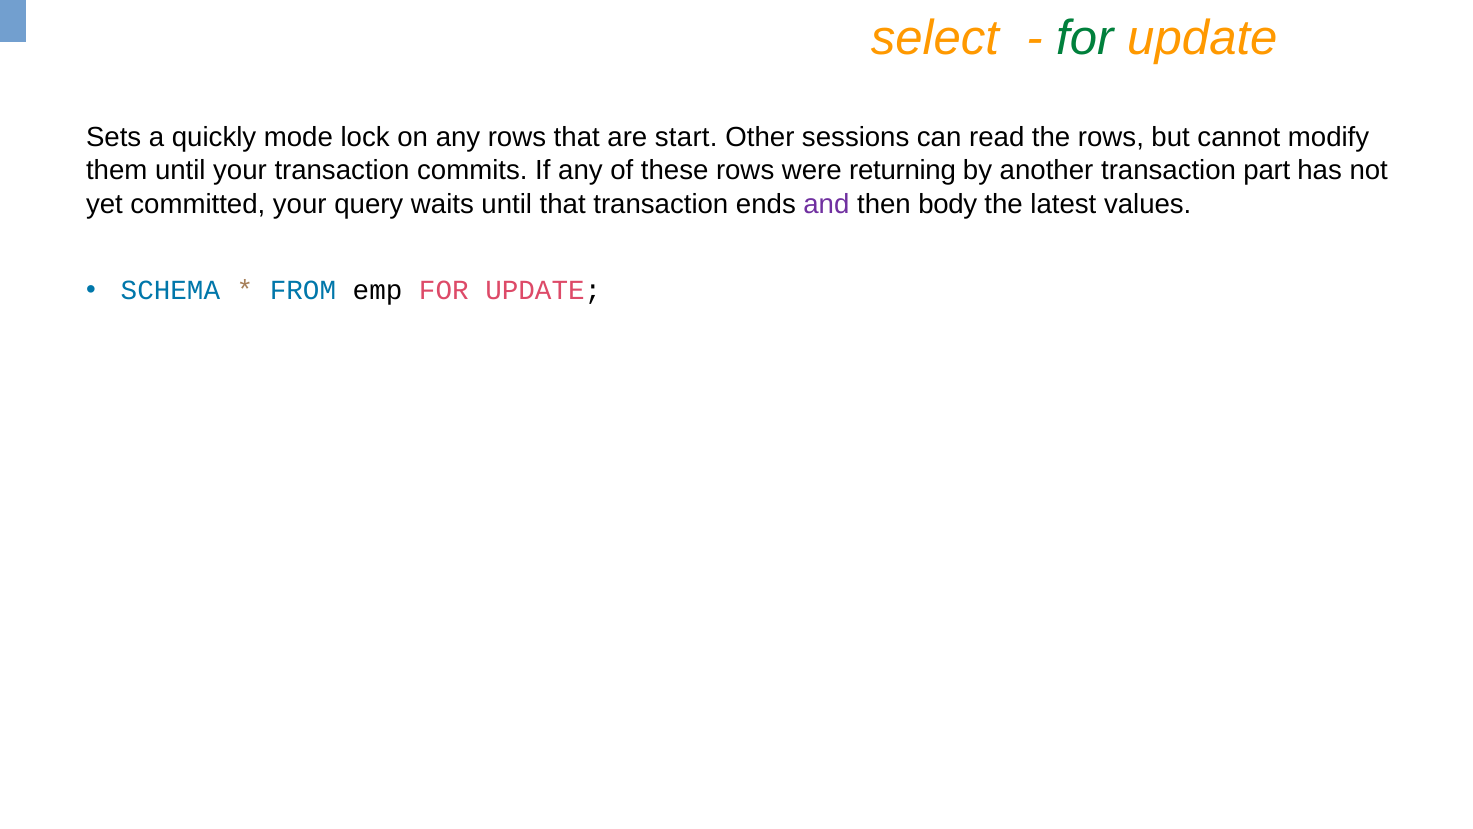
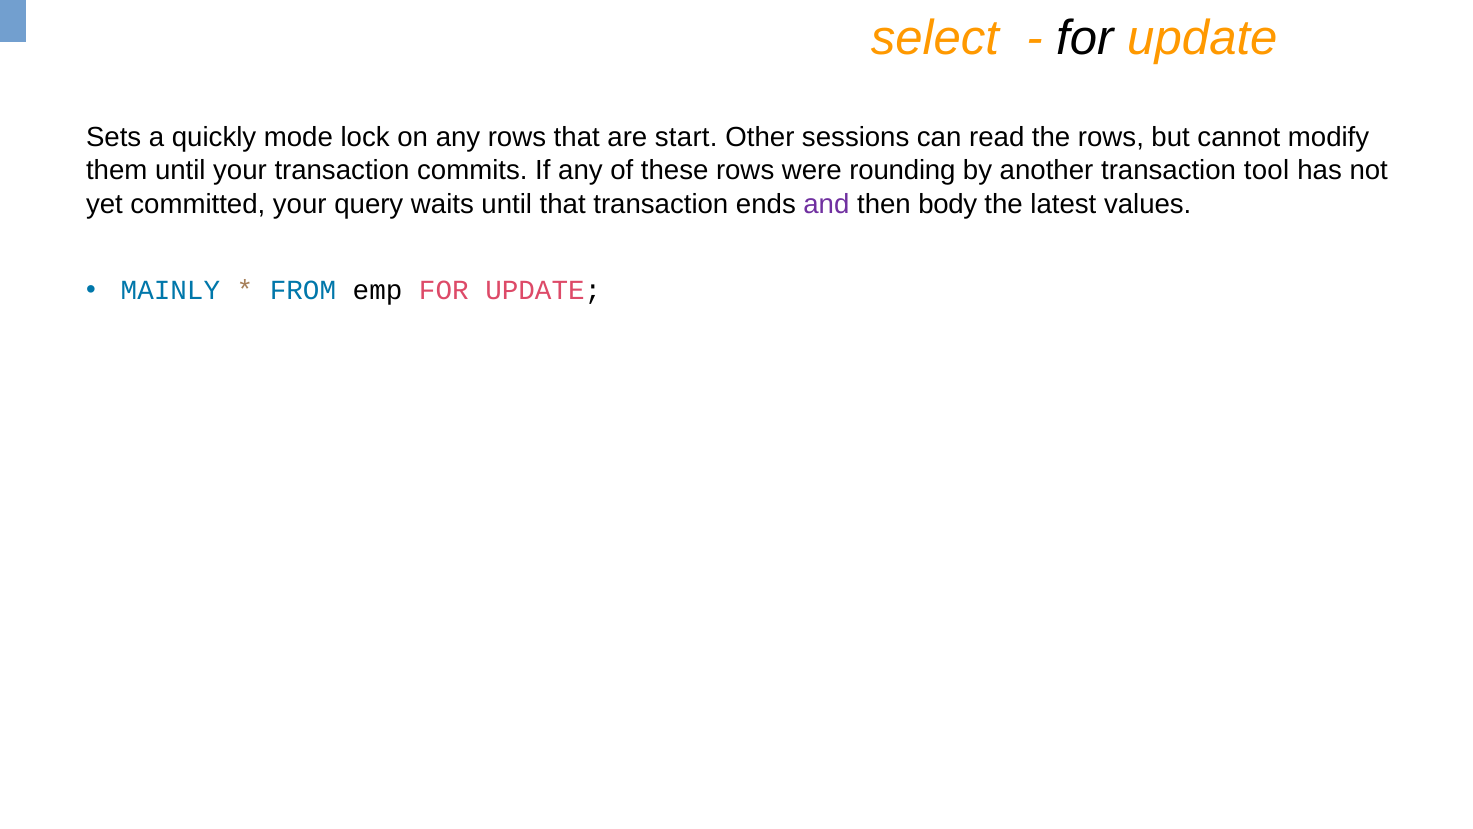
for at (1085, 38) colour: green -> black
returning: returning -> rounding
part: part -> tool
SCHEMA: SCHEMA -> MAINLY
